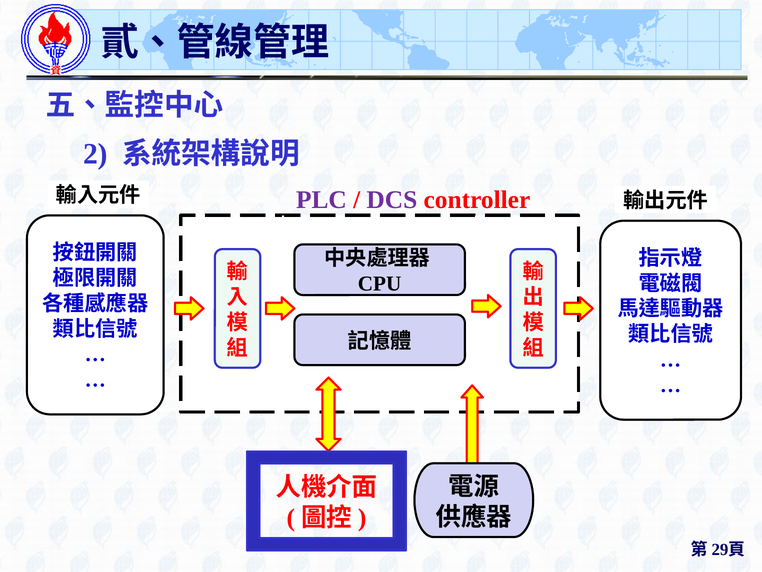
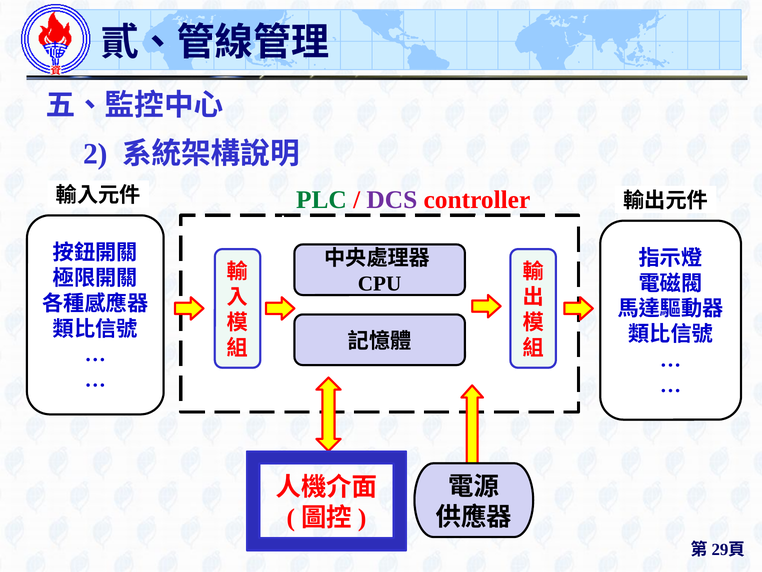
PLC colour: purple -> green
